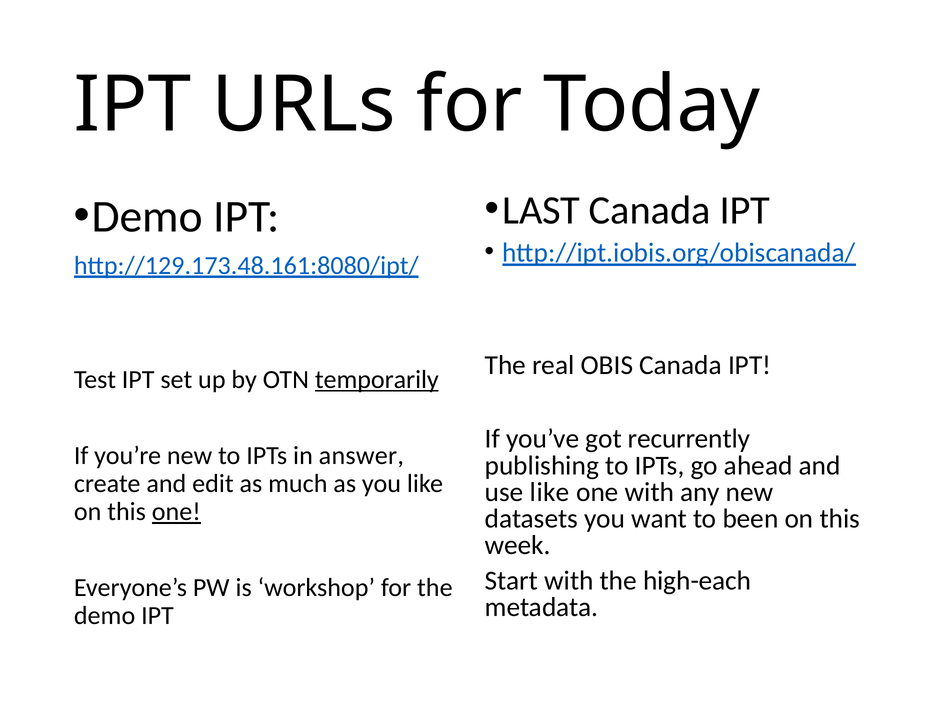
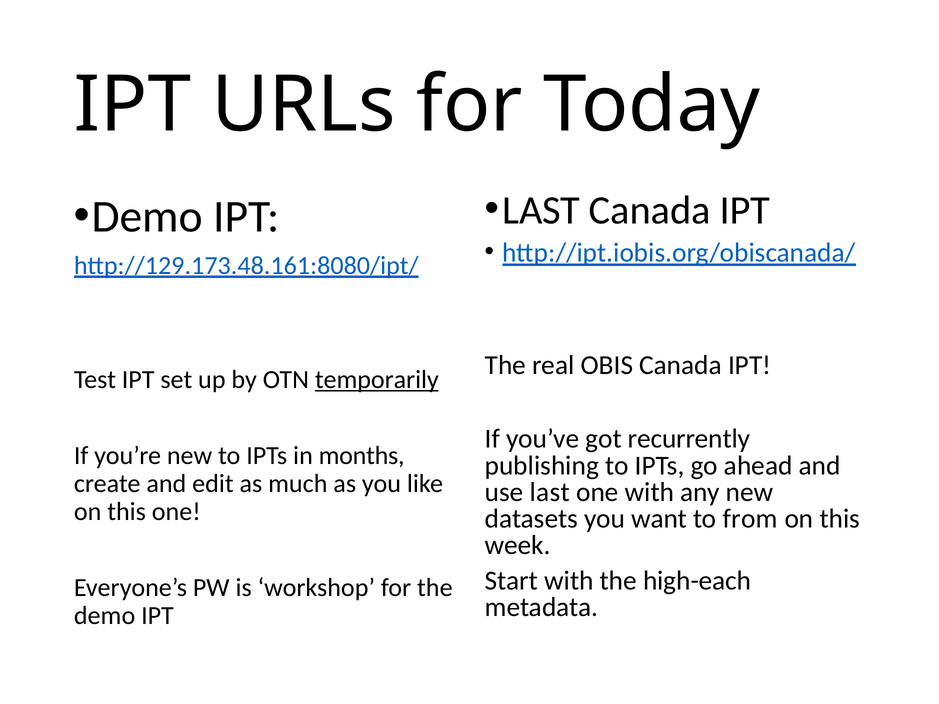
answer: answer -> months
use like: like -> last
one at (176, 512) underline: present -> none
been: been -> from
